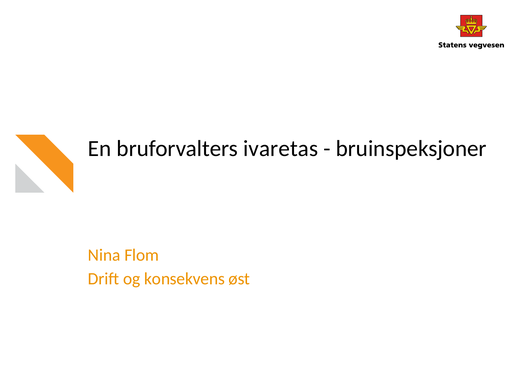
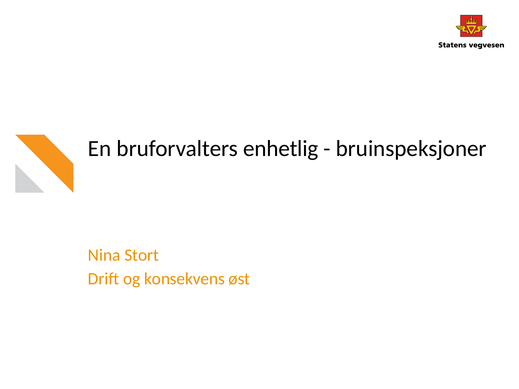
ivaretas: ivaretas -> enhetlig
Flom: Flom -> Stort
